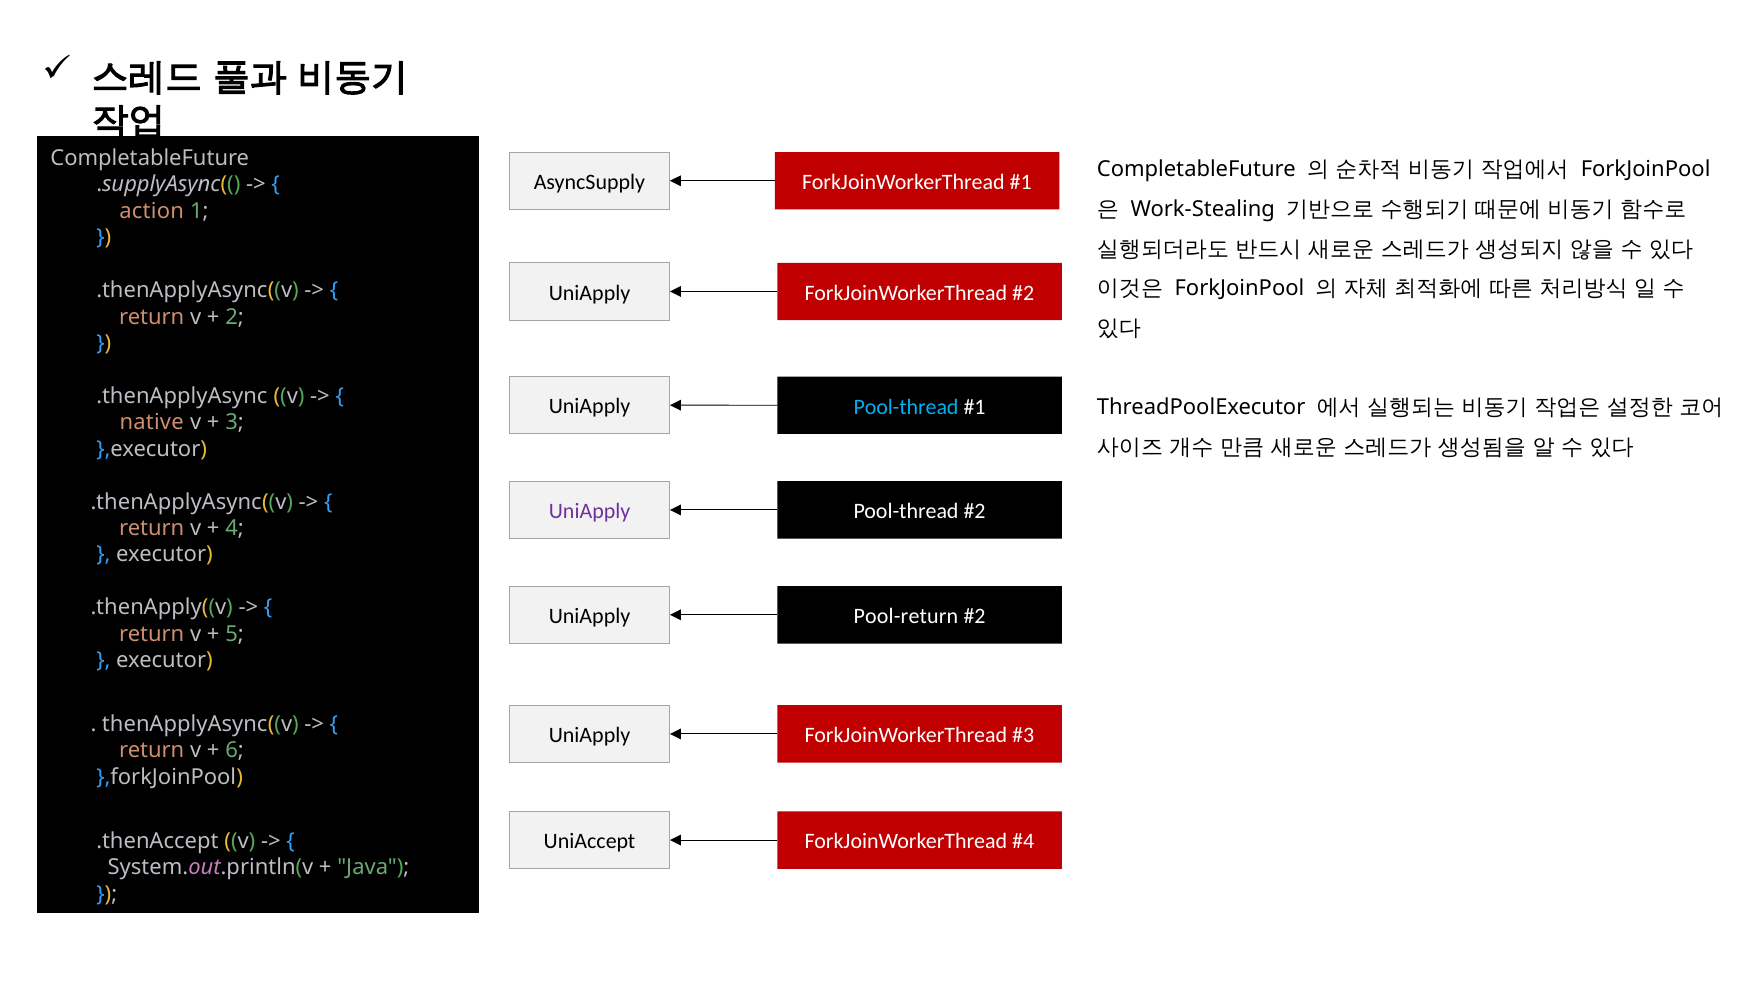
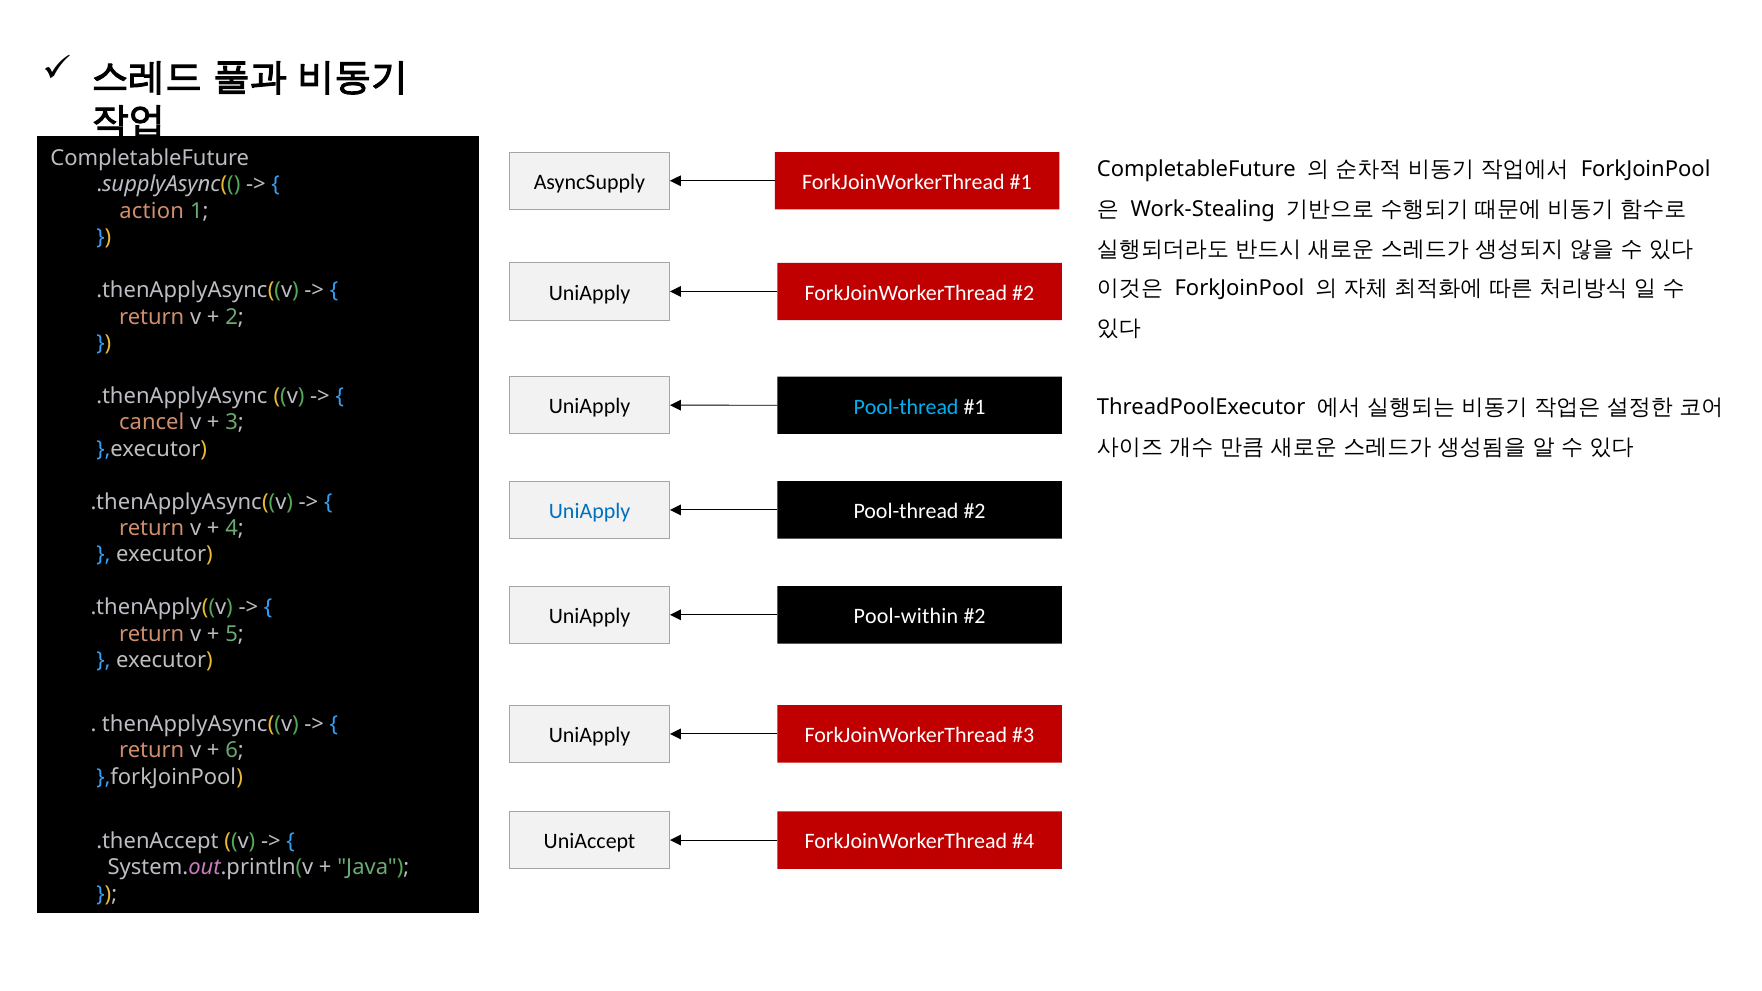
native: native -> cancel
UniApply at (590, 511) colour: purple -> blue
Pool-return: Pool-return -> Pool-within
